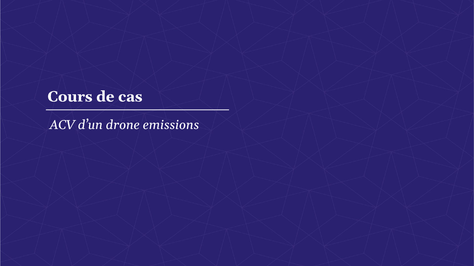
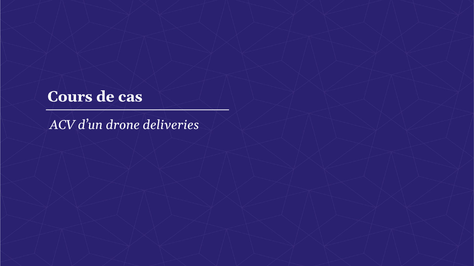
emissions: emissions -> deliveries
